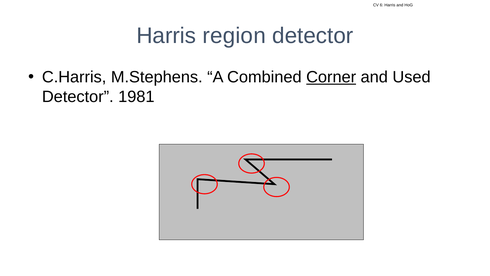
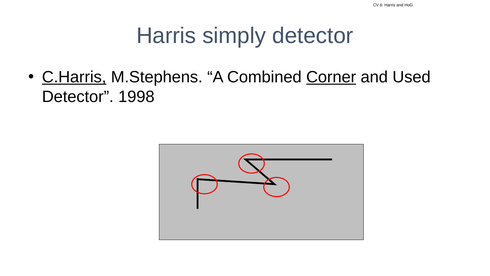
region: region -> simply
C.Harris underline: none -> present
1981: 1981 -> 1998
